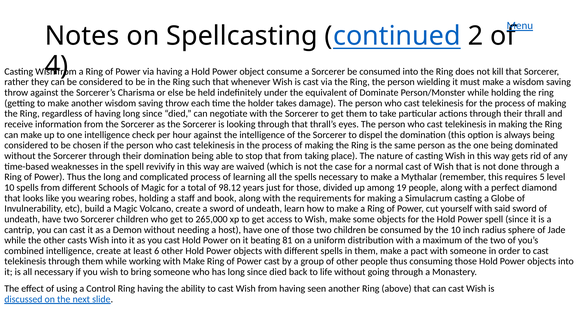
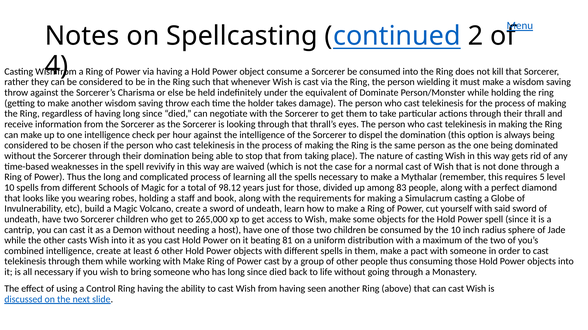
19: 19 -> 83
